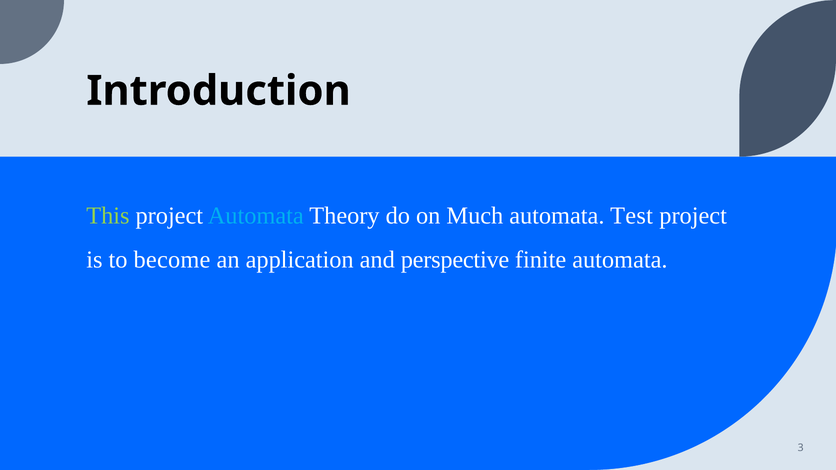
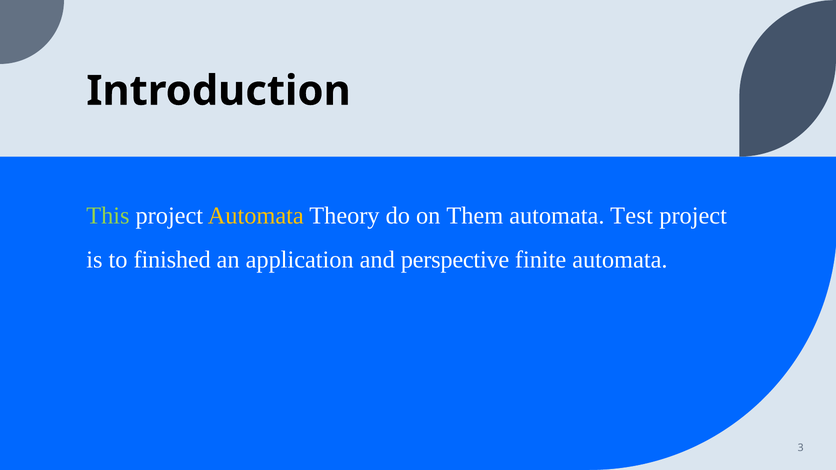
Automata at (256, 216) colour: light blue -> yellow
Much: Much -> Them
become: become -> finished
